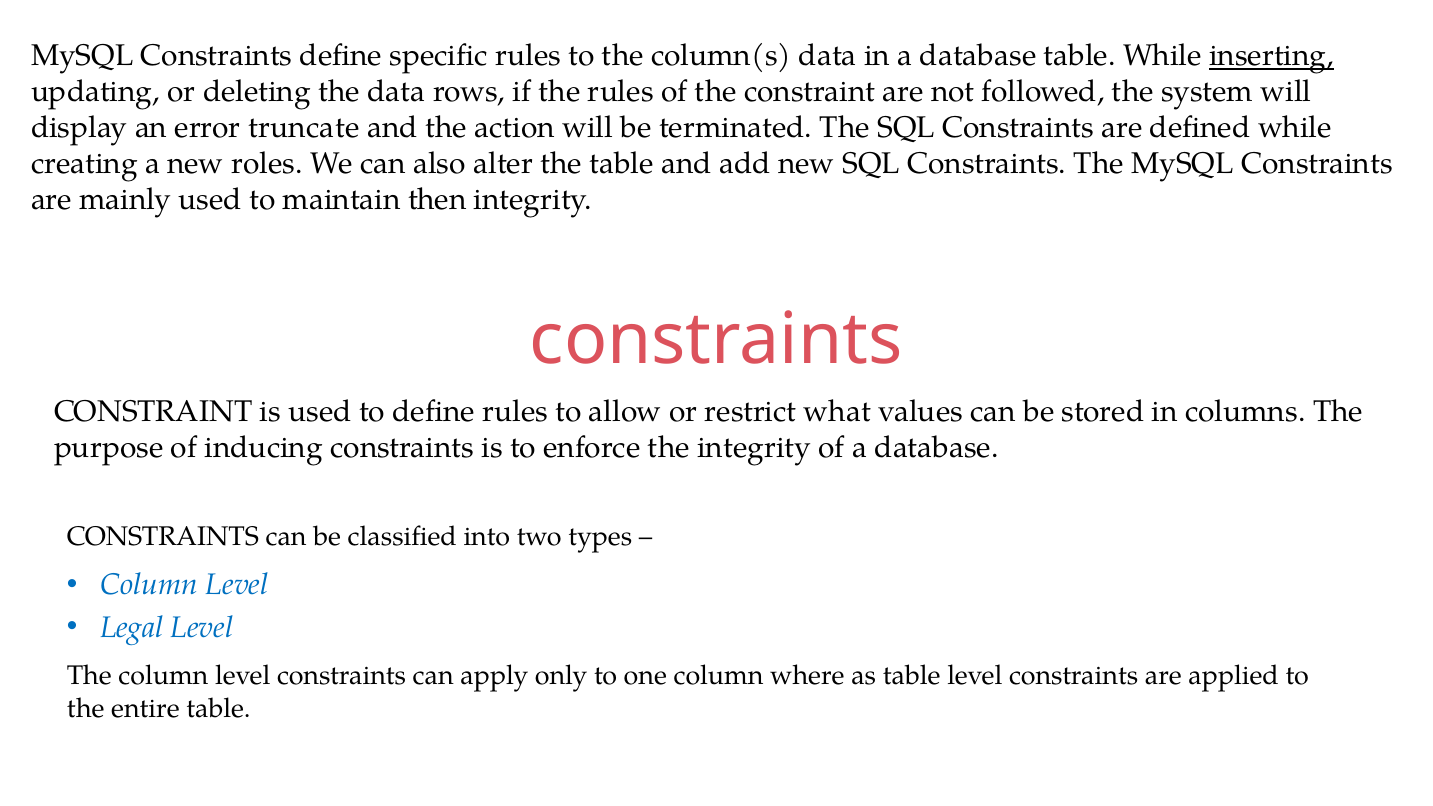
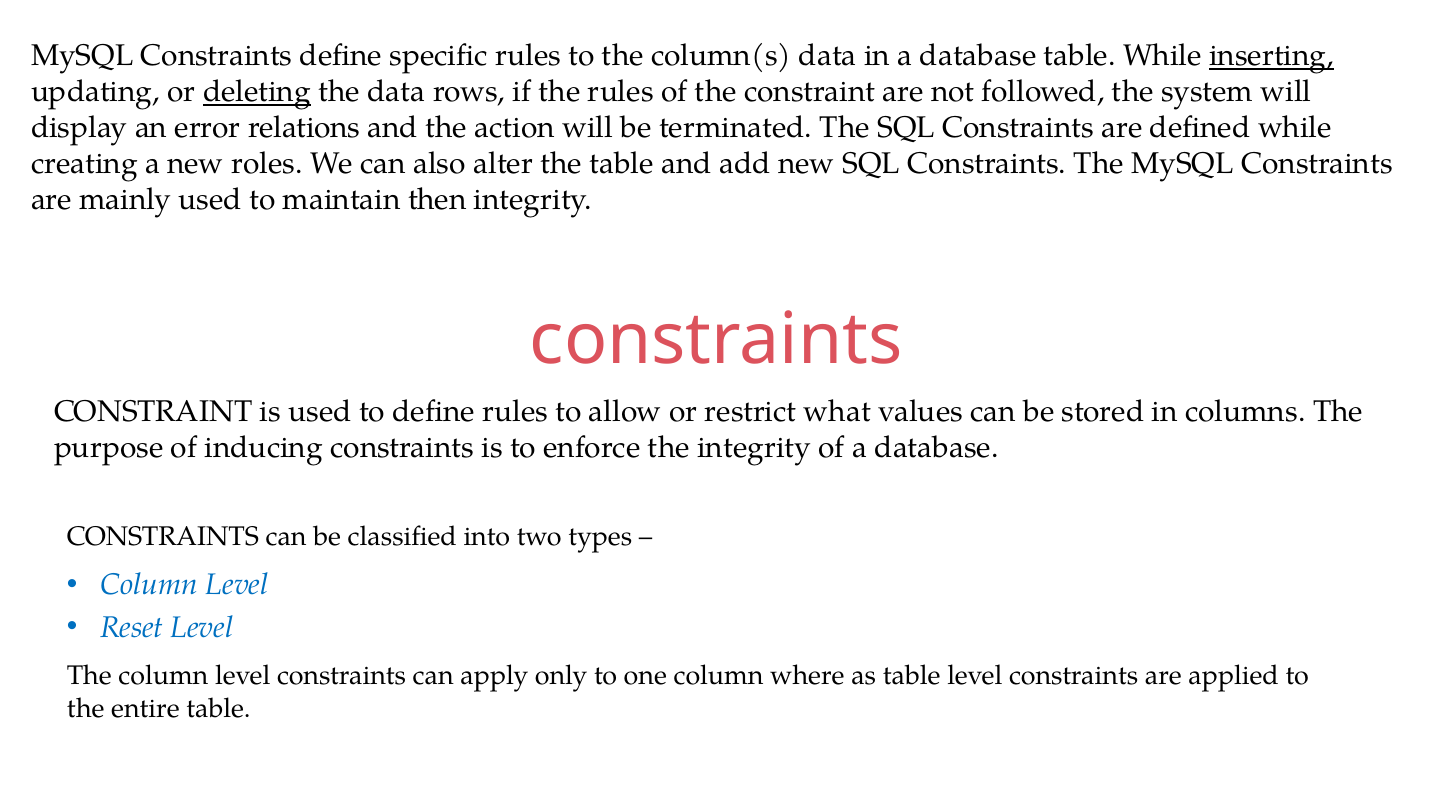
deleting underline: none -> present
truncate: truncate -> relations
Legal: Legal -> Reset
